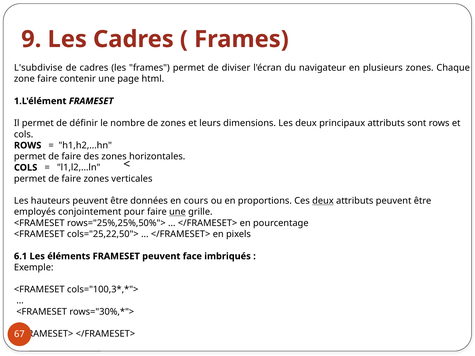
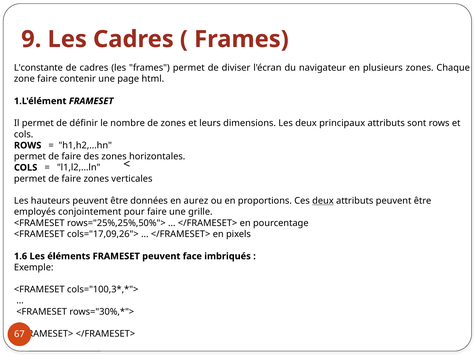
L'subdivise: L'subdivise -> L'constante
cours: cours -> aurez
une at (177, 212) underline: present -> none
cols="25,22,50">: cols="25,22,50"> -> cols="17,09,26">
6.1: 6.1 -> 1.6
